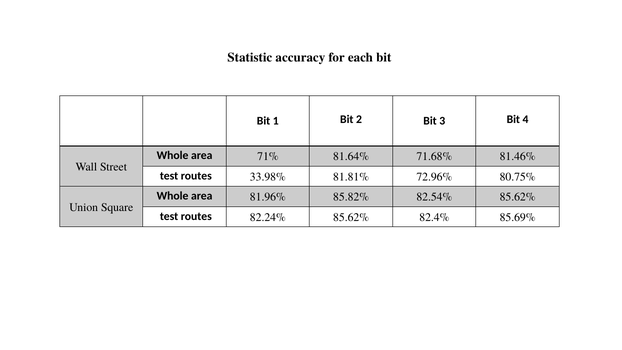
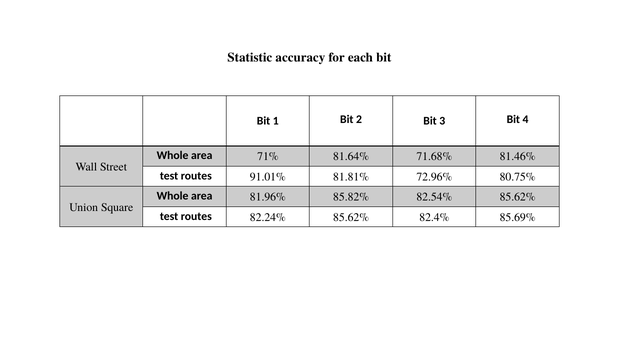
33.98%: 33.98% -> 91.01%
